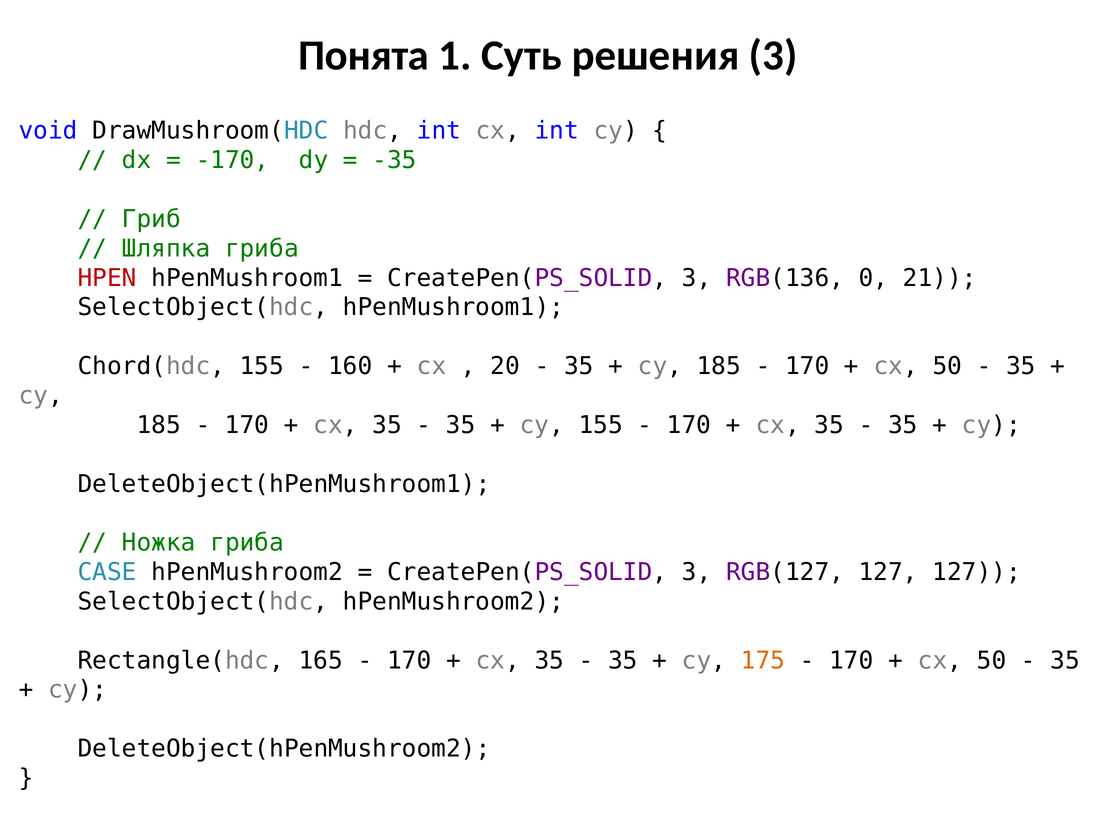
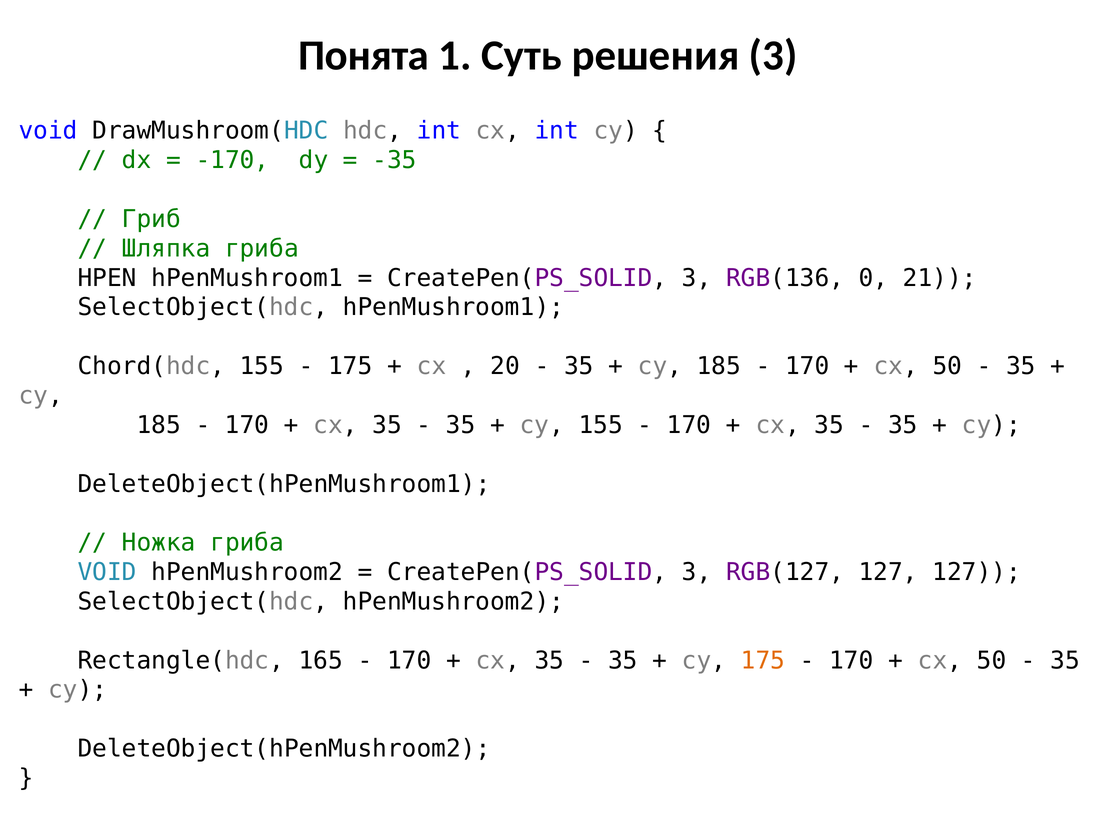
HPEN colour: red -> black
160 at (350, 367): 160 -> 175
CASE at (107, 573): CASE -> VOID
